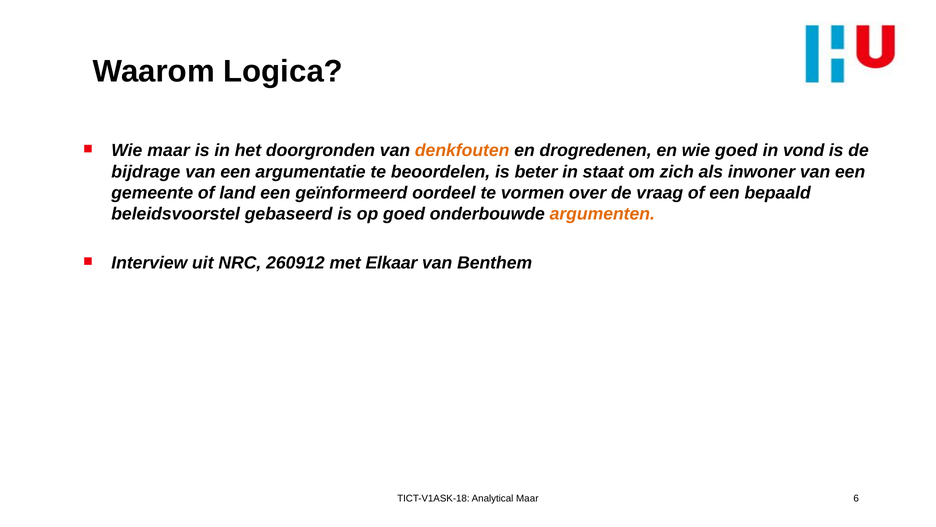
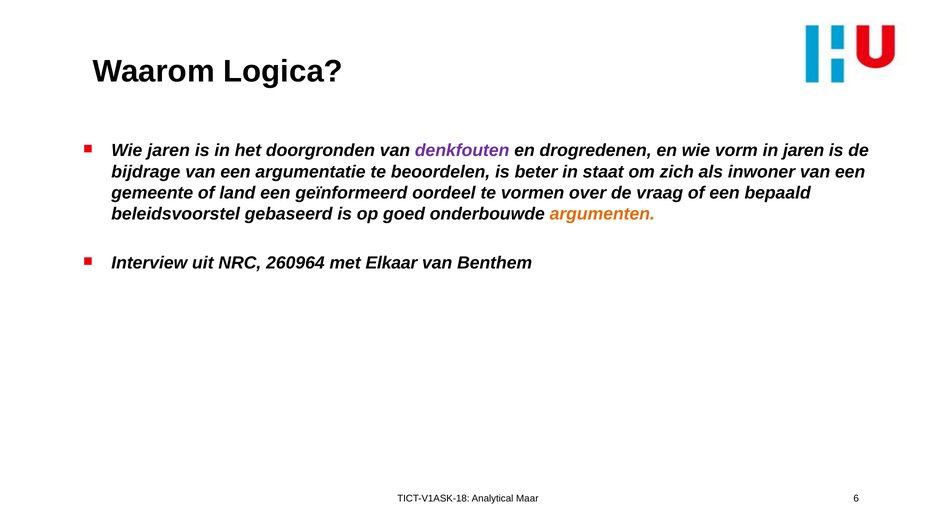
Wie maar: maar -> jaren
denkfouten colour: orange -> purple
wie goed: goed -> vorm
in vond: vond -> jaren
260912: 260912 -> 260964
